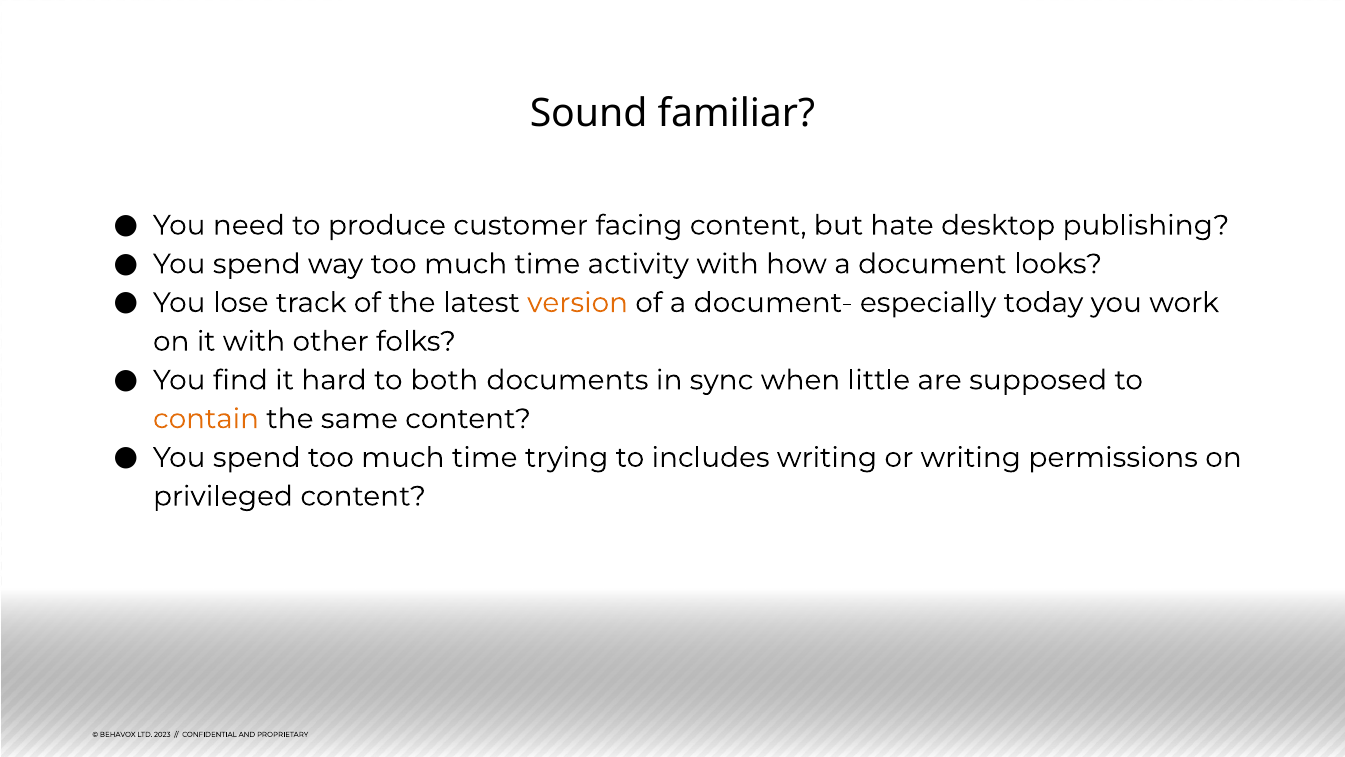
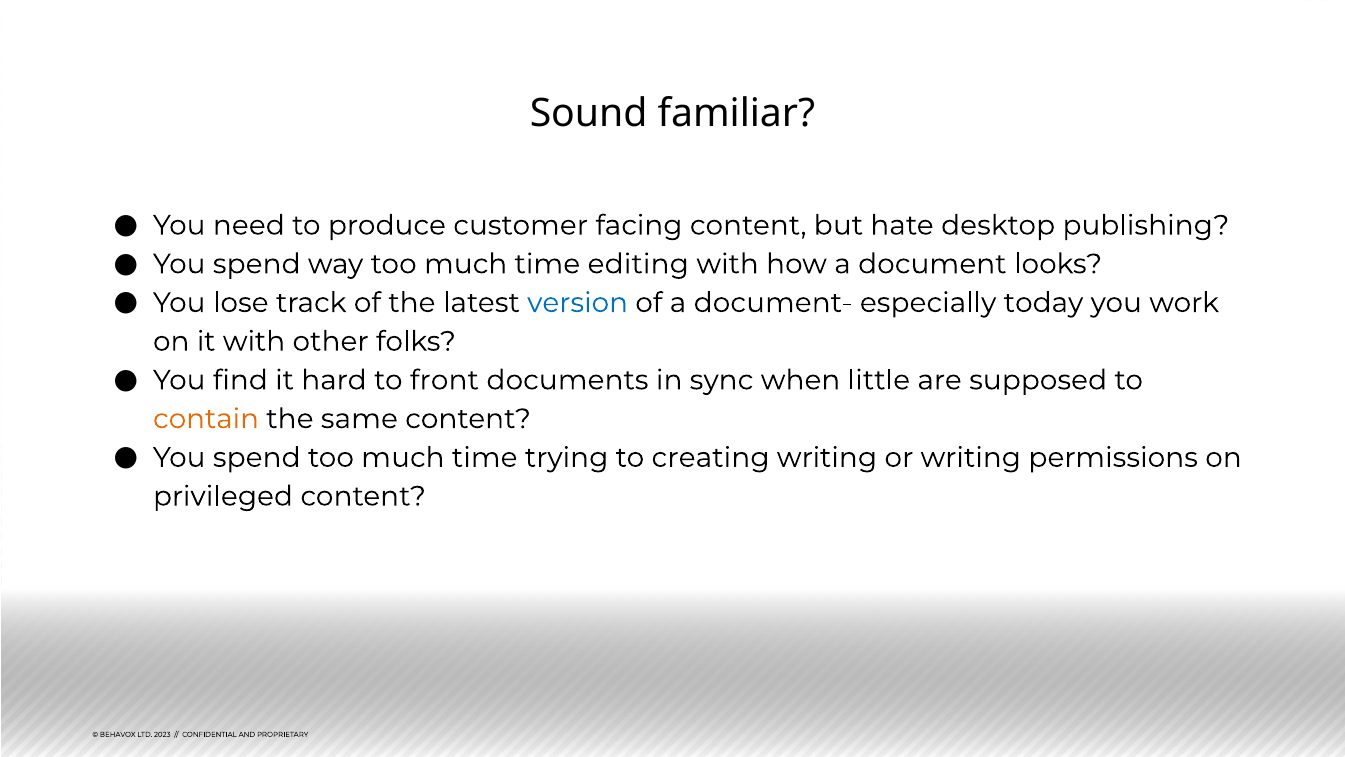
activity: activity -> editing
version colour: orange -> blue
both: both -> front
includes: includes -> creating
